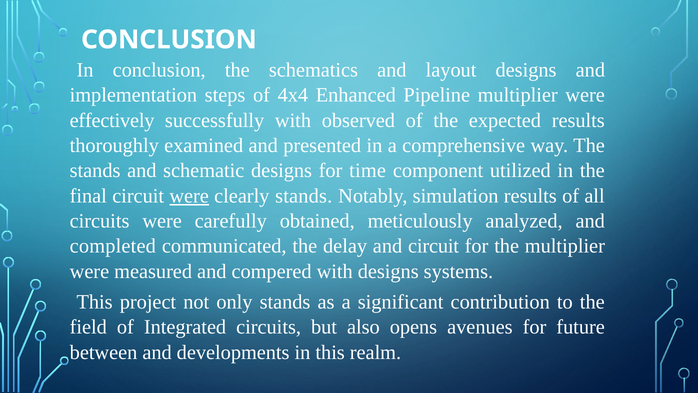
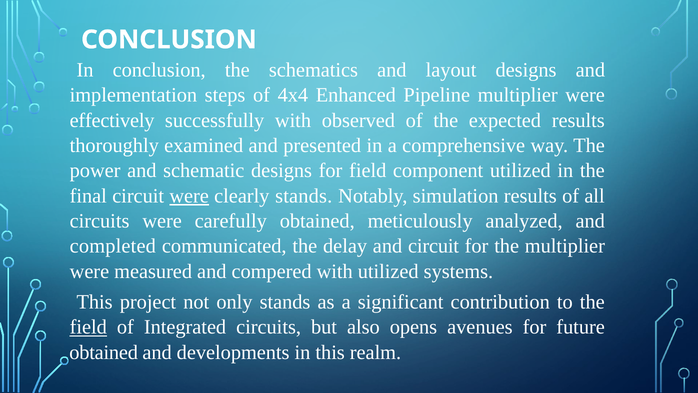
stands at (95, 171): stands -> power
for time: time -> field
with designs: designs -> utilized
field at (88, 327) underline: none -> present
between at (104, 352): between -> obtained
